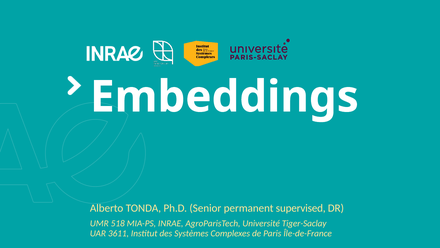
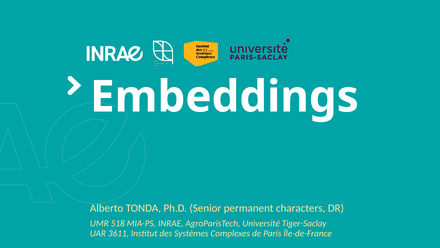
supervised: supervised -> characters
